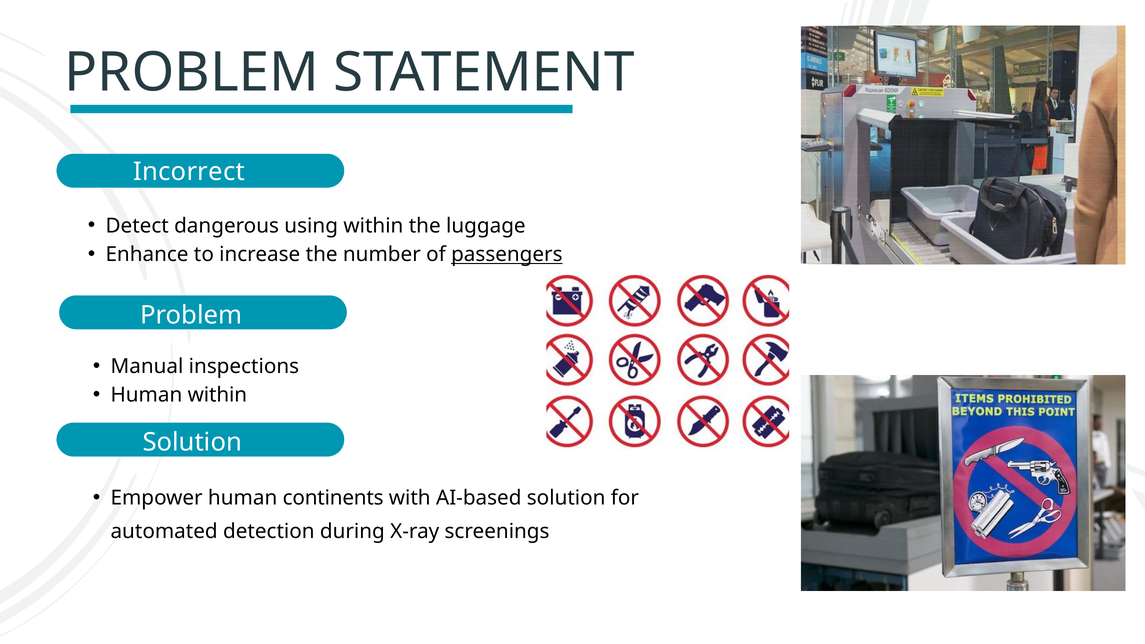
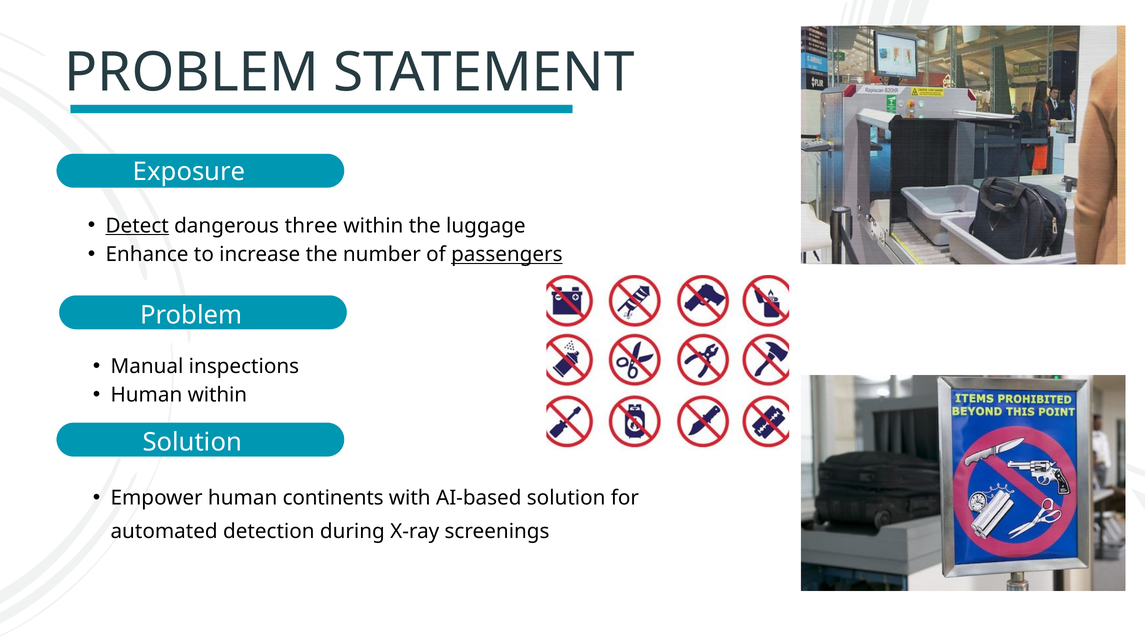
Incorrect: Incorrect -> Exposure
Detect underline: none -> present
using: using -> three
